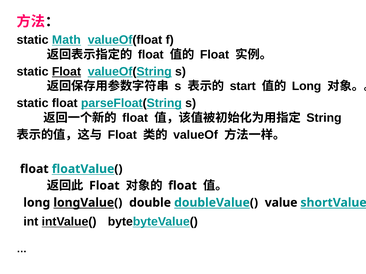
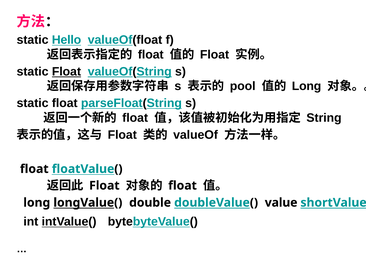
Math: Math -> Hello
start: start -> pool
